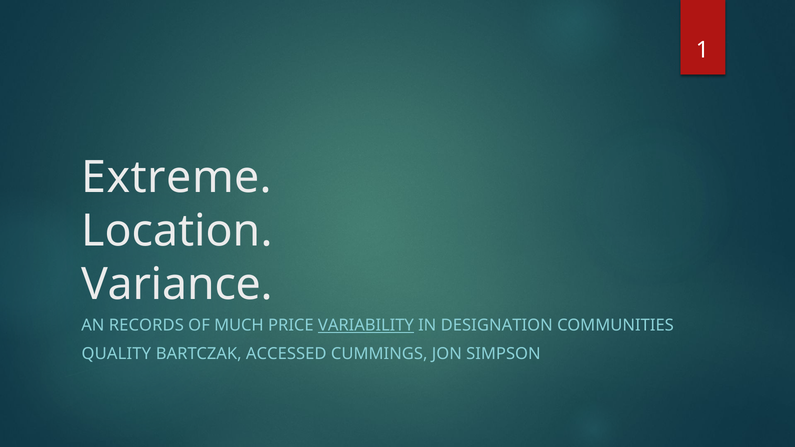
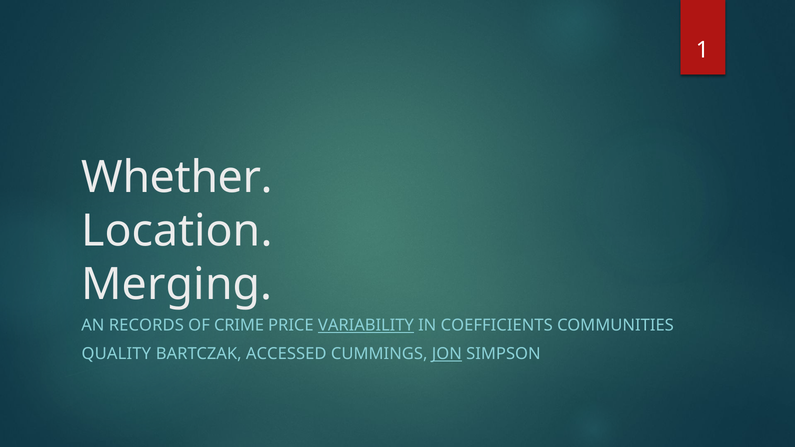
Extreme: Extreme -> Whether
Variance: Variance -> Merging
MUCH: MUCH -> CRIME
DESIGNATION: DESIGNATION -> COEFFICIENTS
JON underline: none -> present
